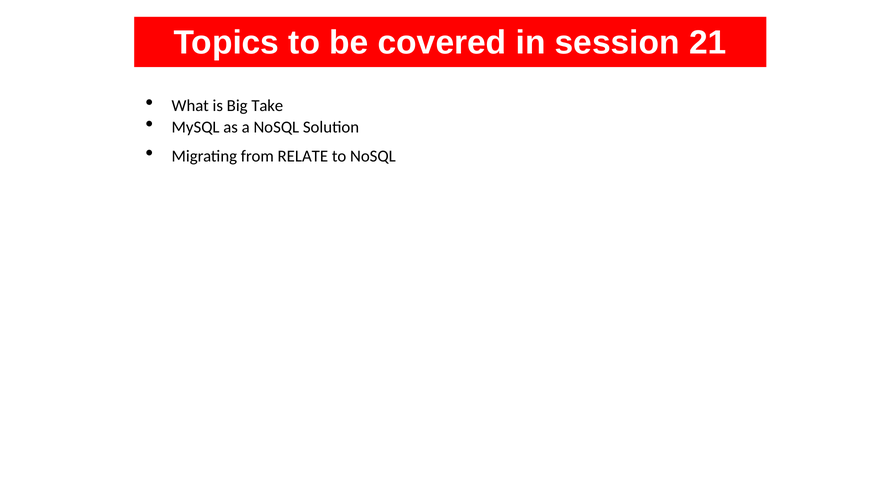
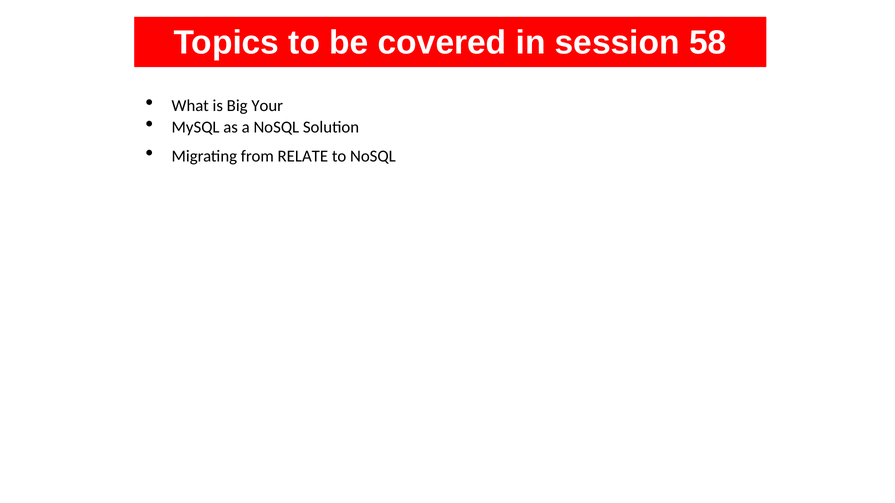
21: 21 -> 58
Take: Take -> Your
